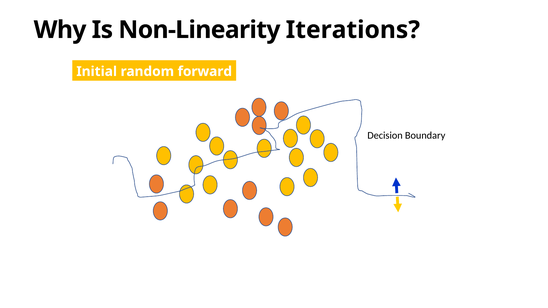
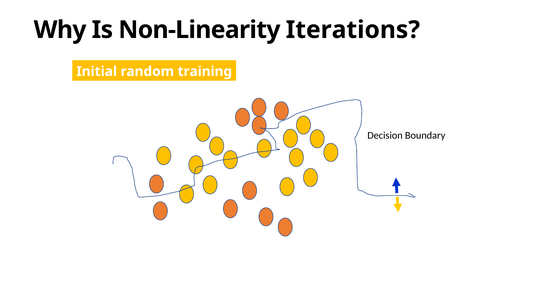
forward: forward -> training
